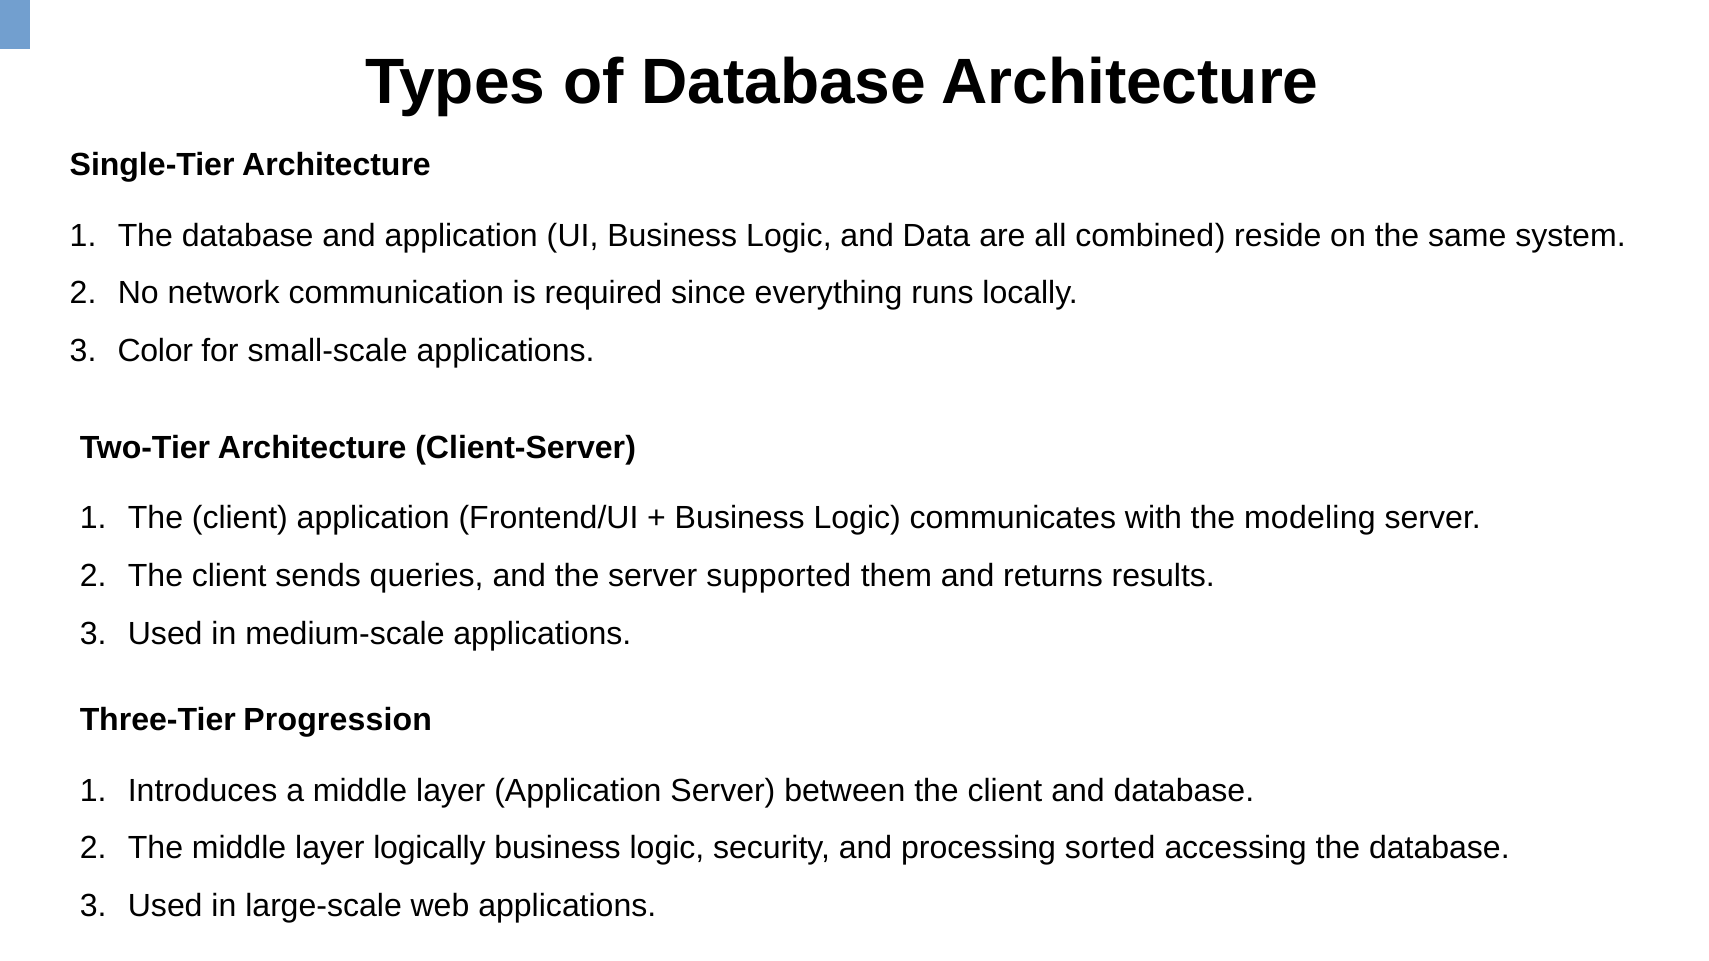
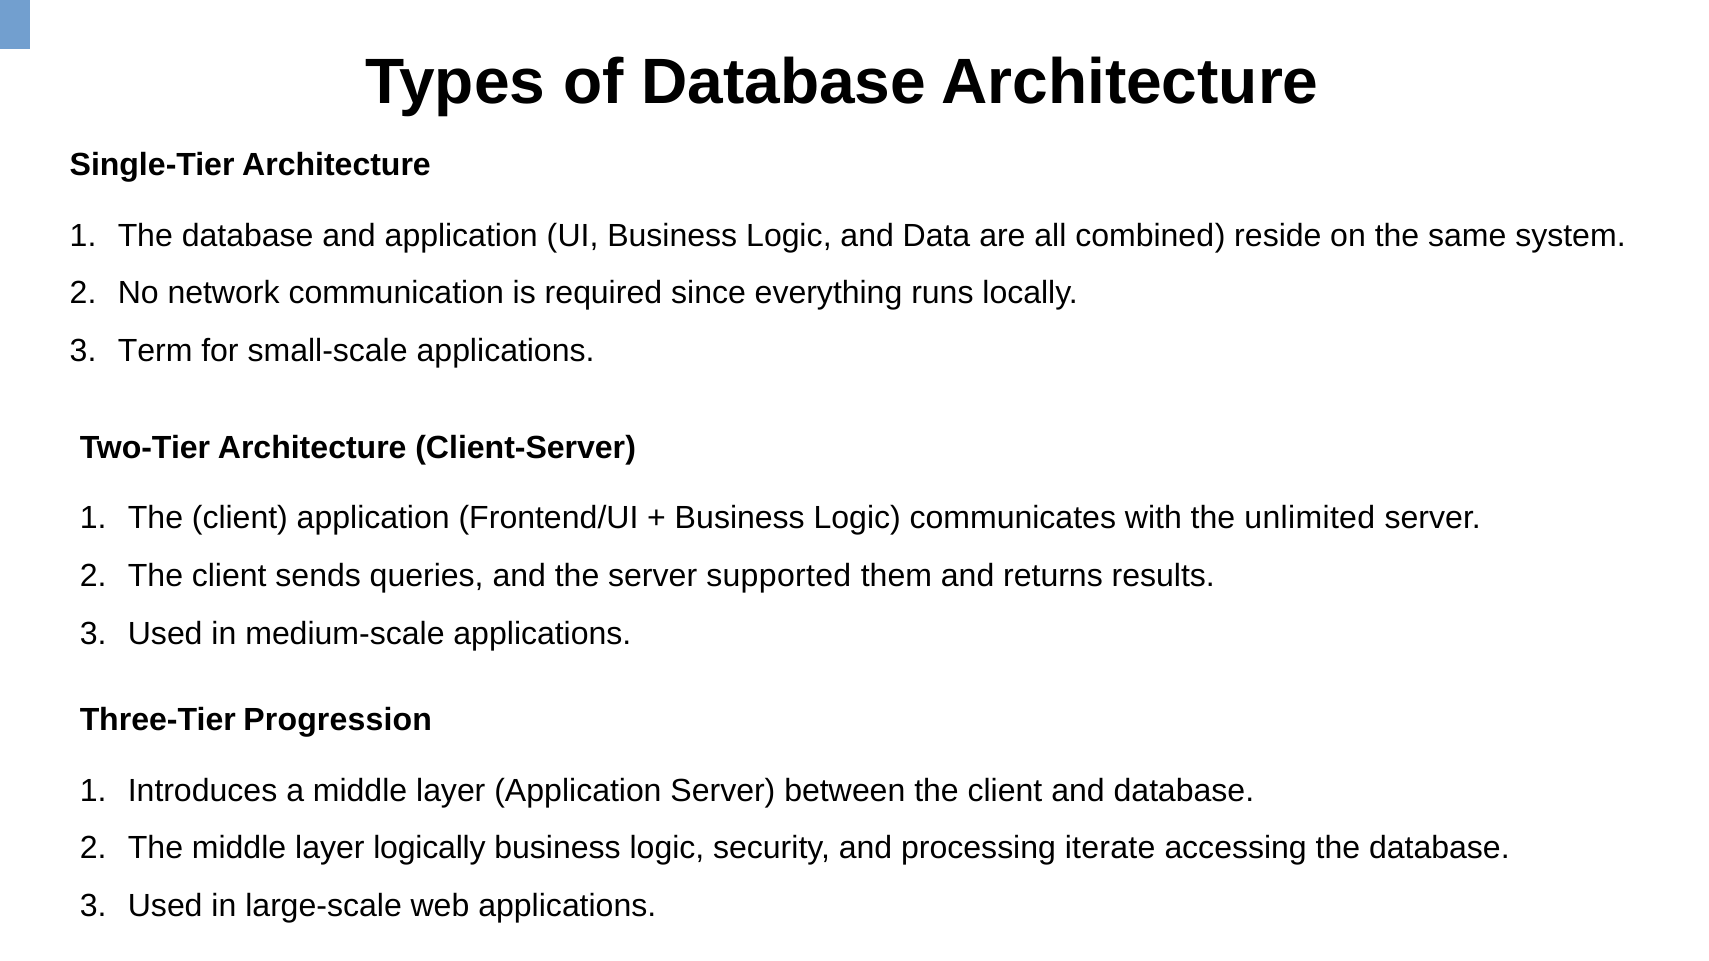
Color: Color -> Term
modeling: modeling -> unlimited
sorted: sorted -> iterate
